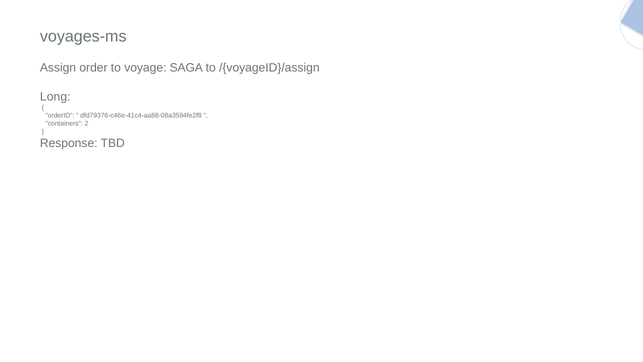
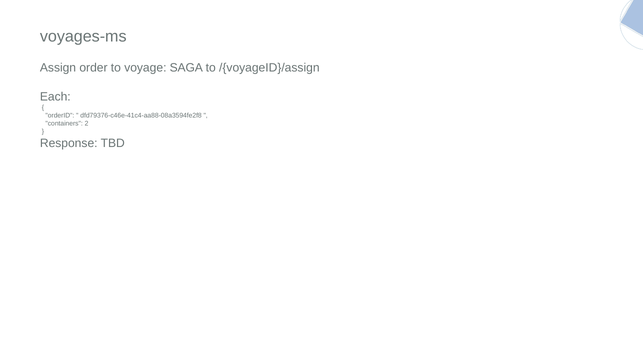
Long: Long -> Each
